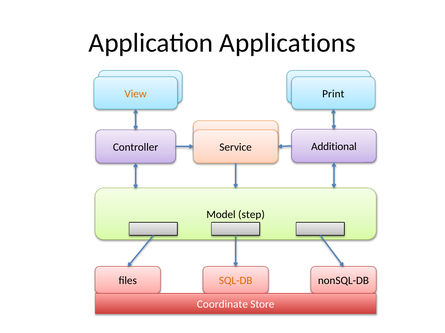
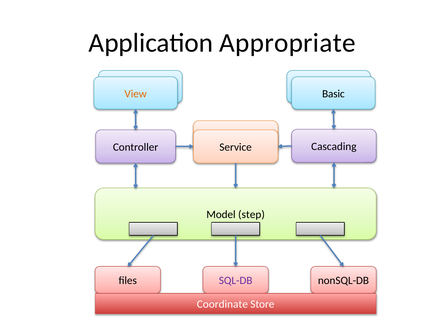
Applications: Applications -> Appropriate
Print: Print -> Basic
Additional: Additional -> Cascading
SQL-DB colour: orange -> purple
